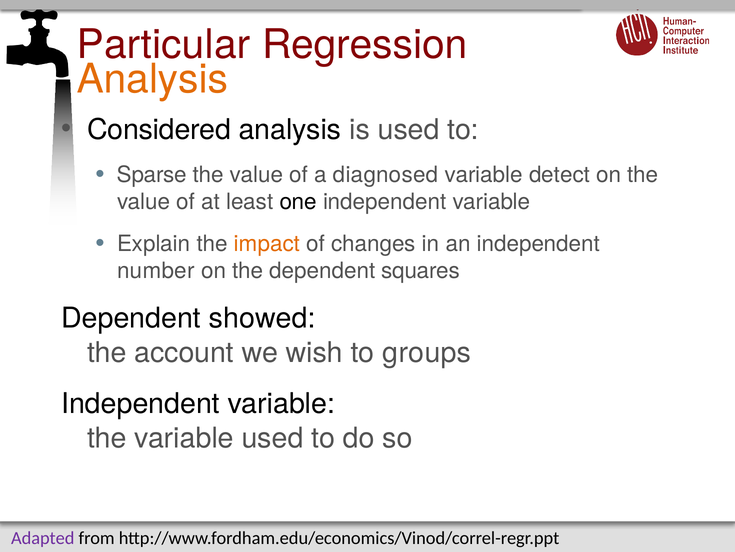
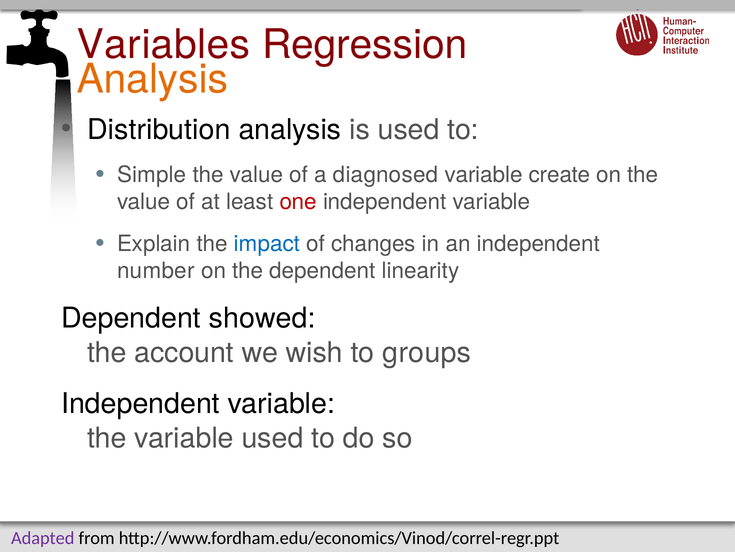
Particular: Particular -> Variables
Considered: Considered -> Distribution
Sparse: Sparse -> Simple
detect: detect -> create
one colour: black -> red
impact colour: orange -> blue
squares: squares -> linearity
